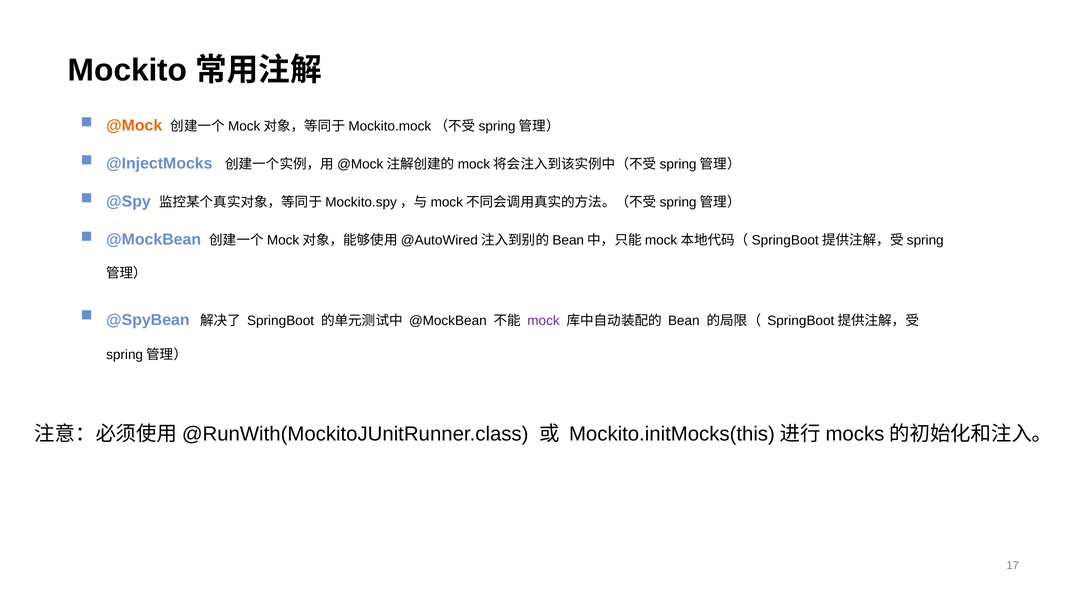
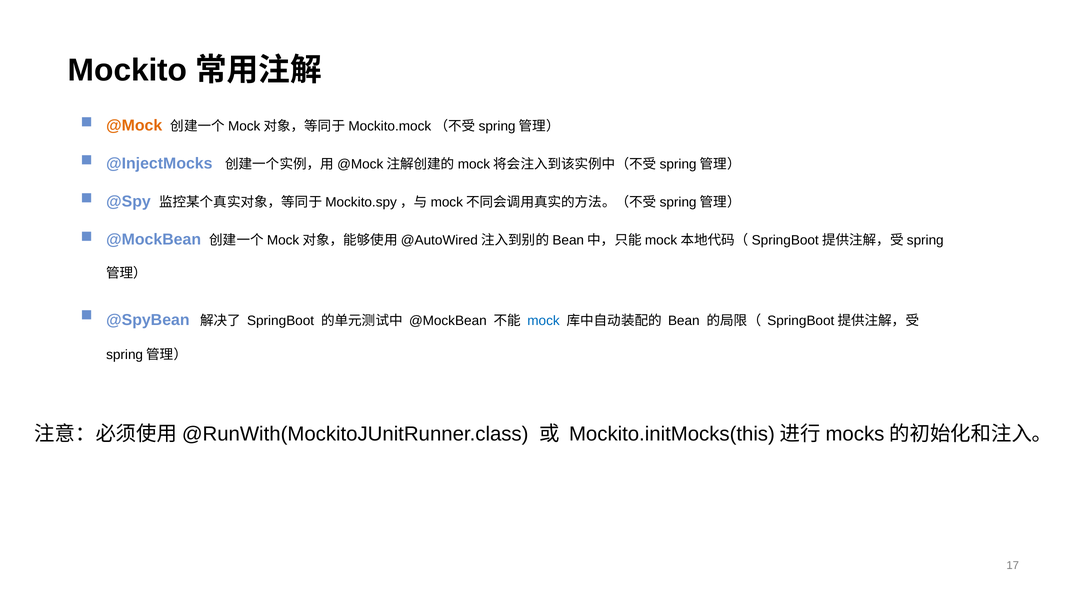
mock colour: purple -> blue
